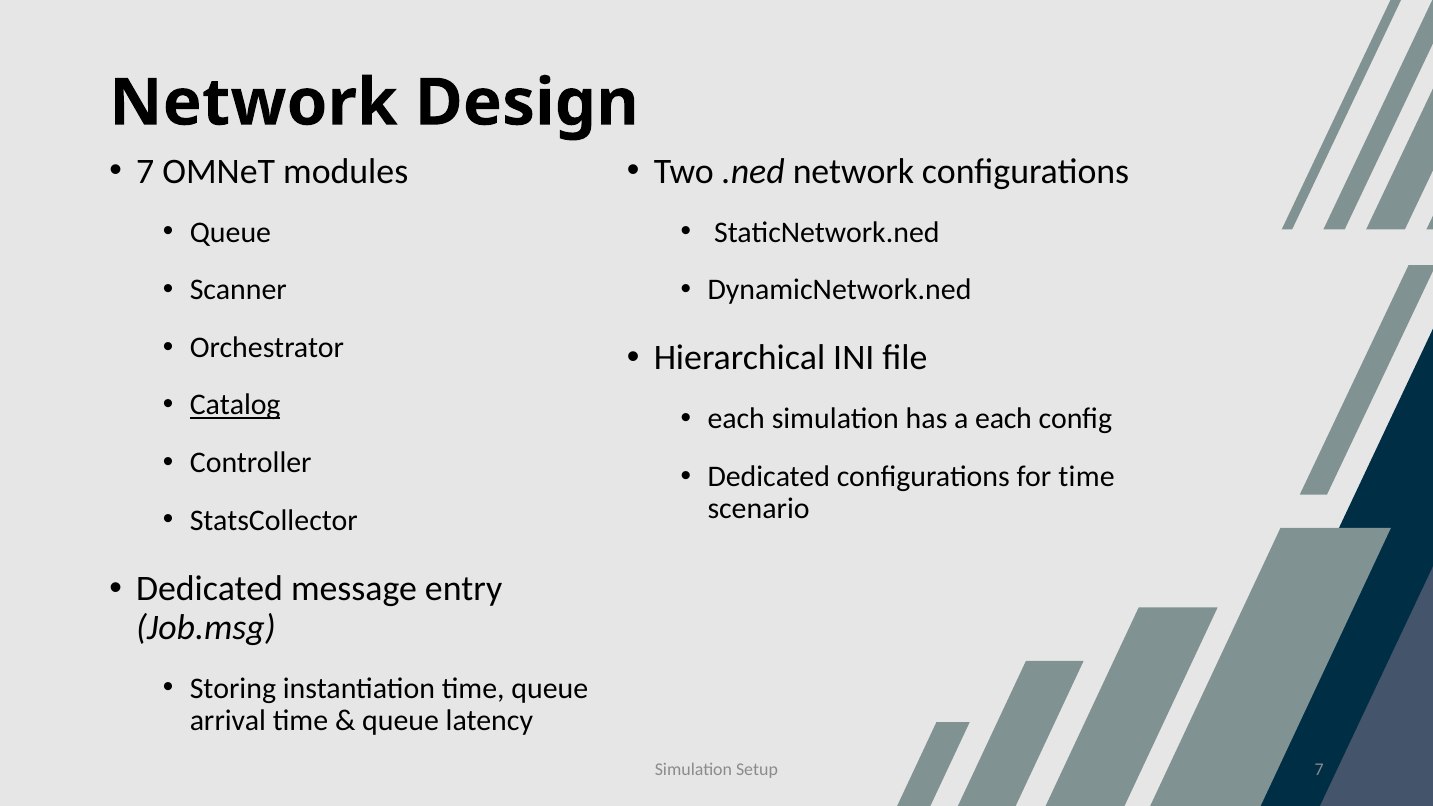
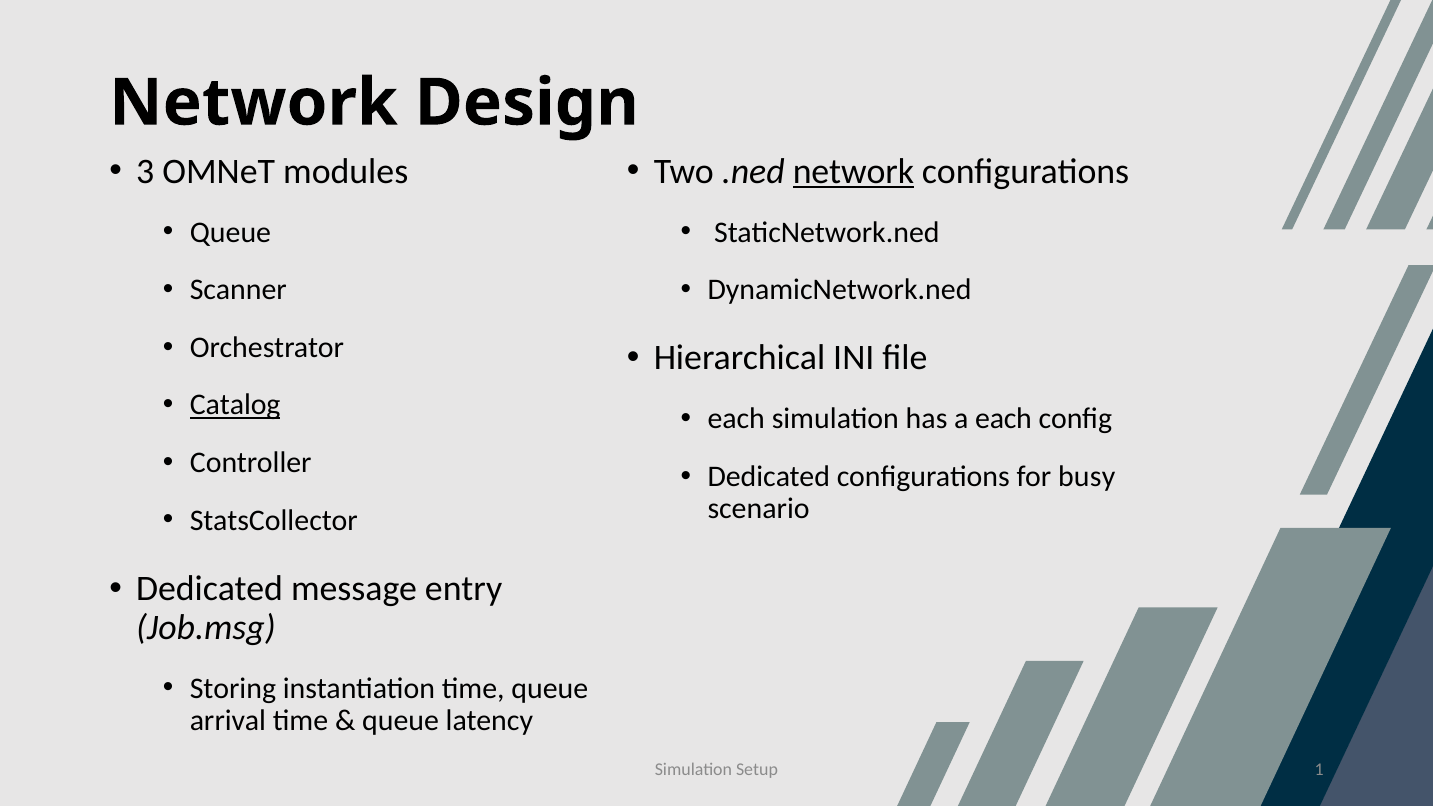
7 at (145, 171): 7 -> 3
network at (853, 171) underline: none -> present
for time: time -> busy
Setup 7: 7 -> 1
